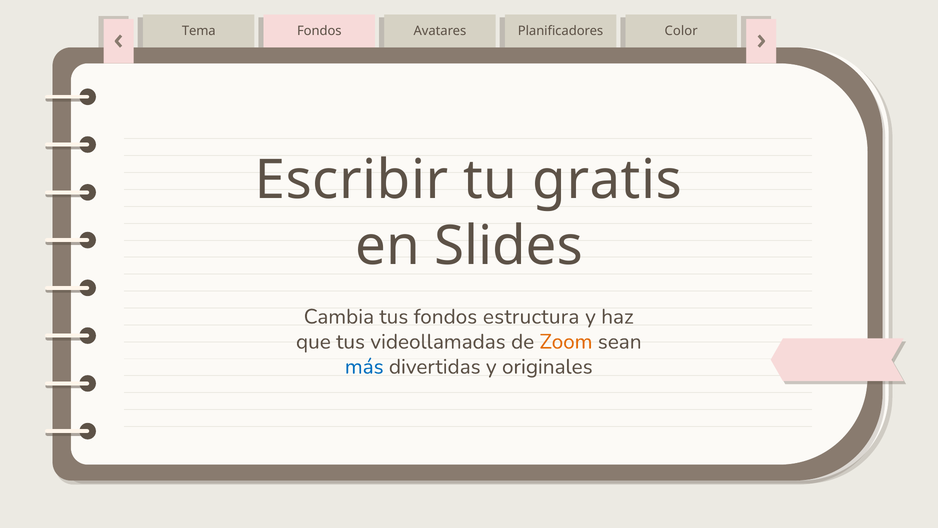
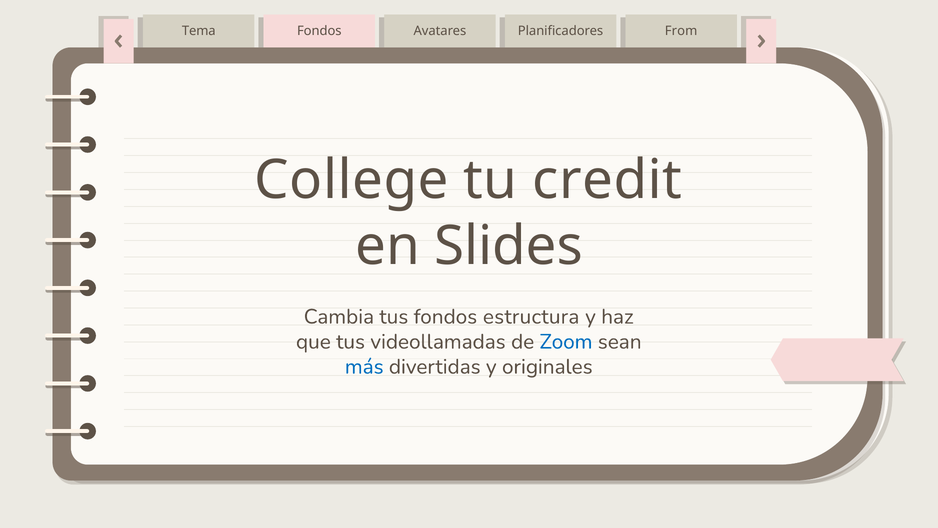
Color: Color -> From
Escribir: Escribir -> College
gratis: gratis -> credit
Zoom colour: orange -> blue
